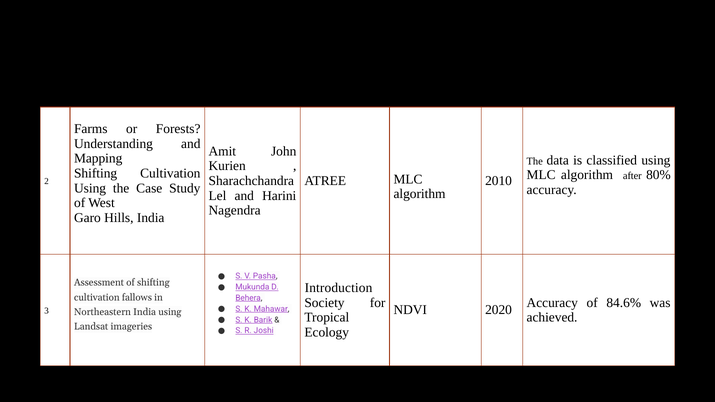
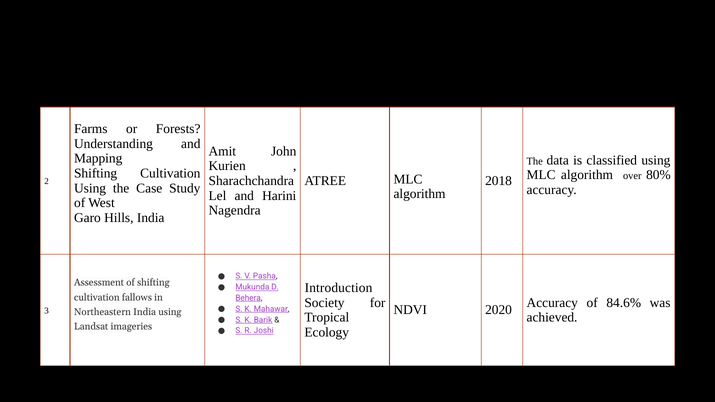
after: after -> over
2010: 2010 -> 2018
